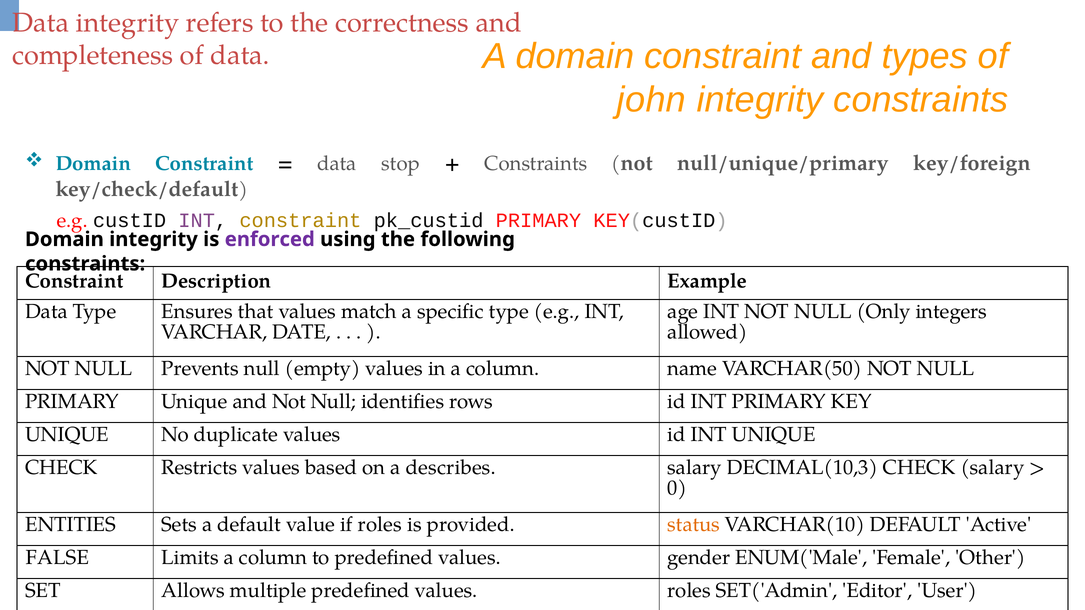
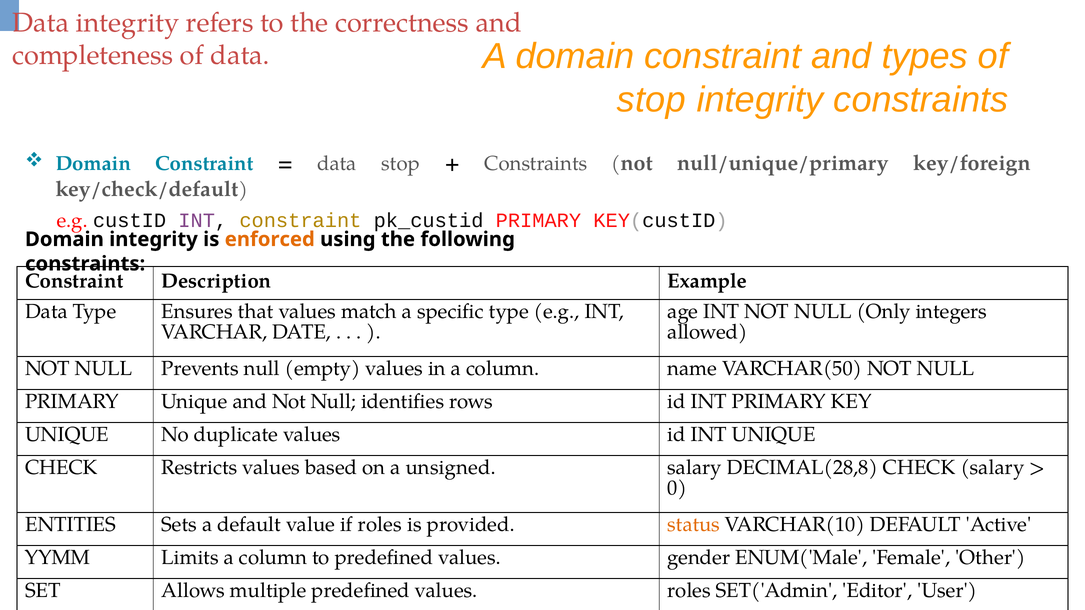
john at (651, 100): john -> stop
enforced colour: purple -> orange
describes: describes -> unsigned
DECIMAL(10,3: DECIMAL(10,3 -> DECIMAL(28,8
FALSE: FALSE -> YYMM
